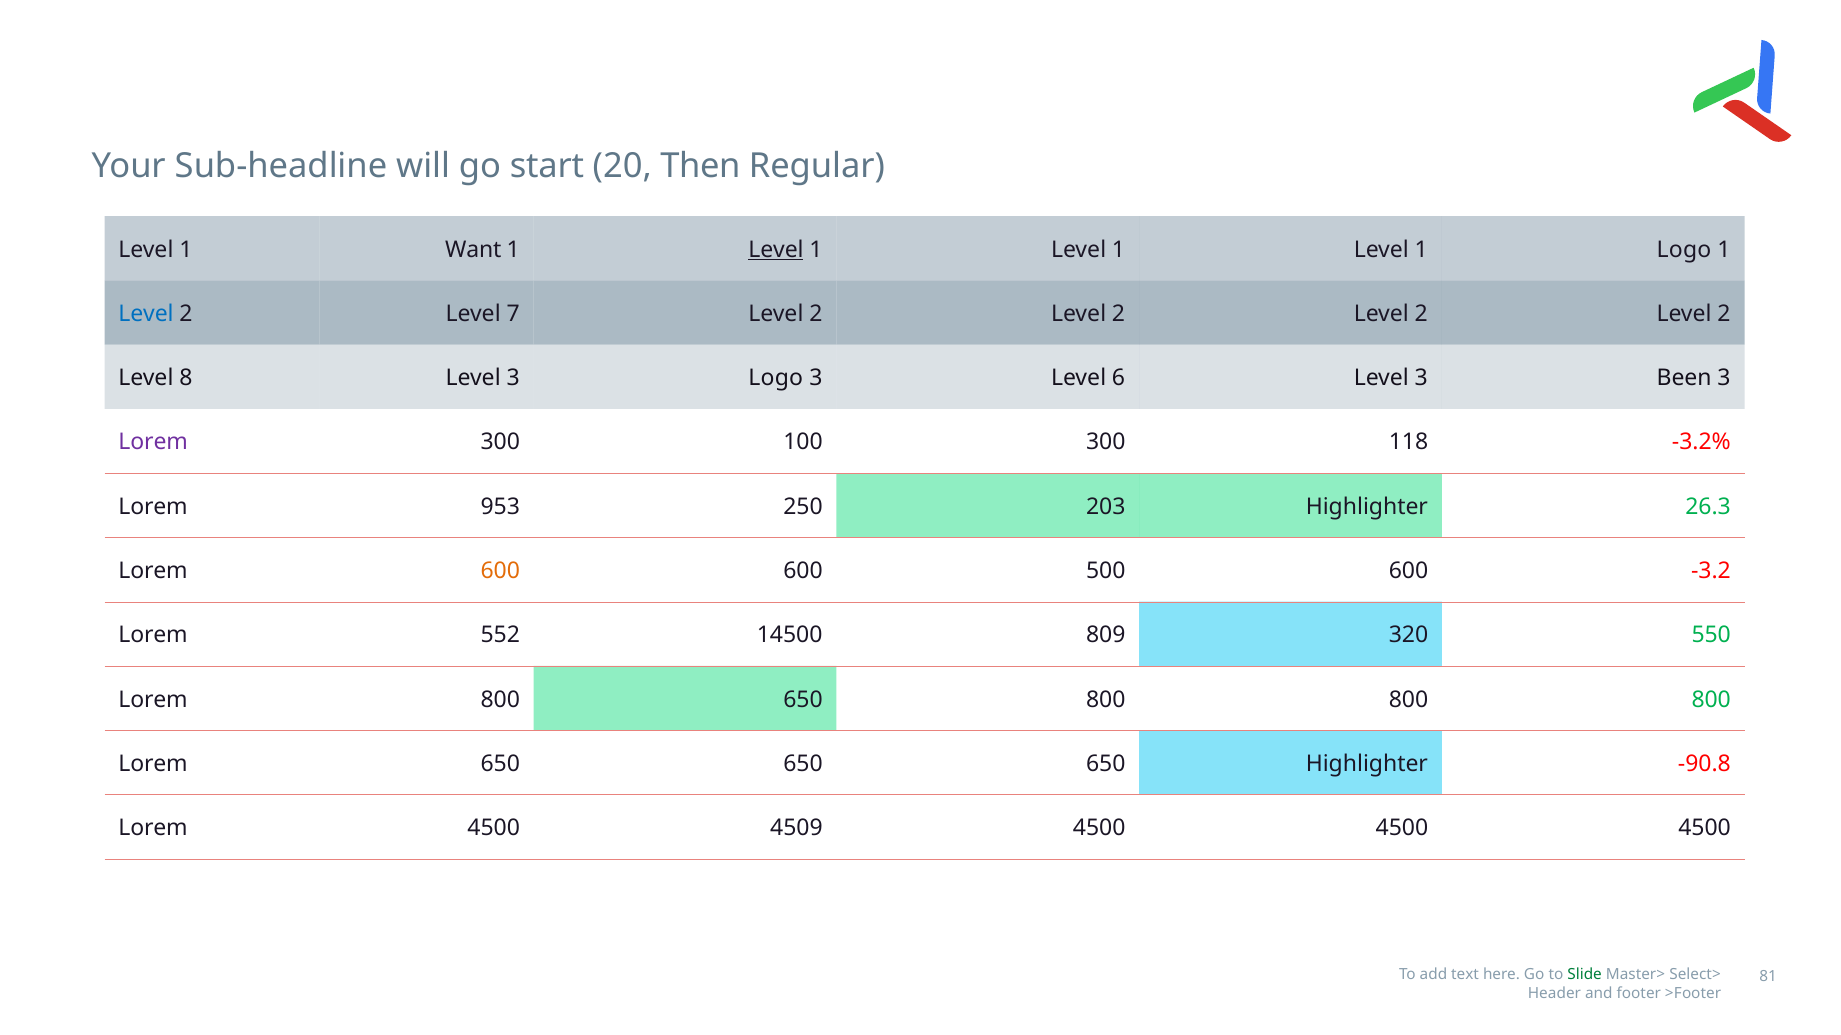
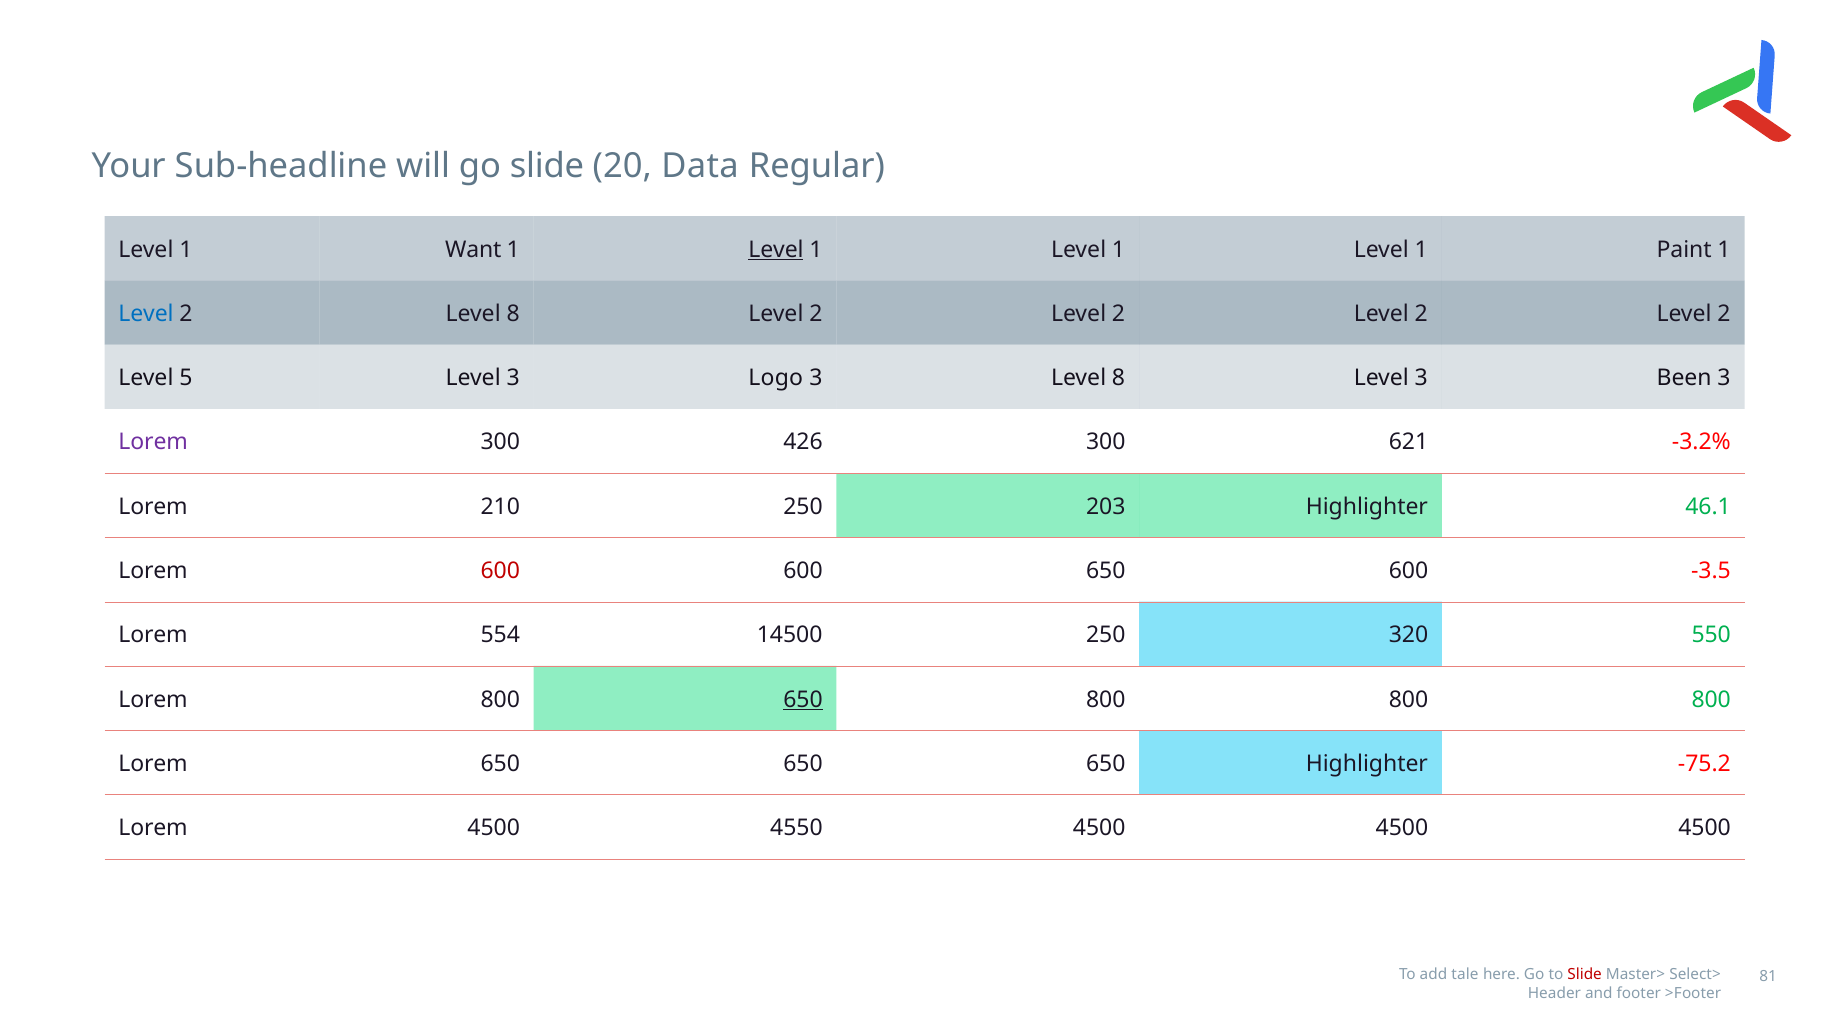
go start: start -> slide
Then: Then -> Data
1 Logo: Logo -> Paint
2 Level 7: 7 -> 8
8: 8 -> 5
3 Level 6: 6 -> 8
100: 100 -> 426
118: 118 -> 621
953: 953 -> 210
26.3: 26.3 -> 46.1
600 at (500, 571) colour: orange -> red
600 500: 500 -> 650
-3.2: -3.2 -> -3.5
552: 552 -> 554
14500 809: 809 -> 250
650 at (803, 700) underline: none -> present
-90.8: -90.8 -> -75.2
4509: 4509 -> 4550
text: text -> tale
Slide at (1585, 975) colour: green -> red
